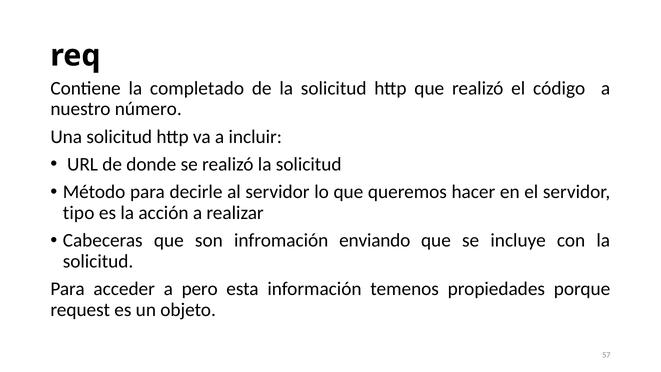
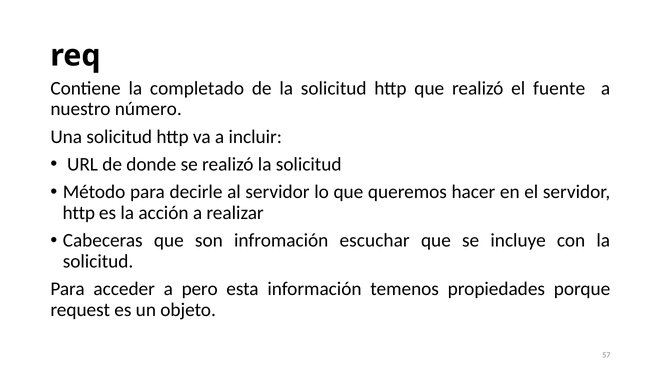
código: código -> fuente
tipo at (79, 213): tipo -> http
enviando: enviando -> escuchar
